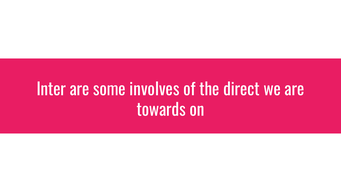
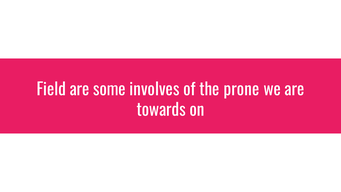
Inter: Inter -> Field
direct: direct -> prone
